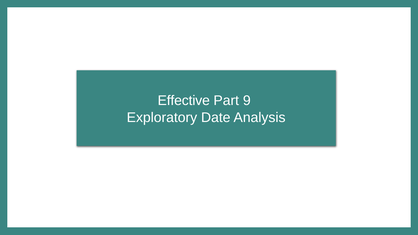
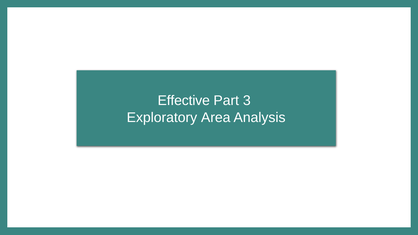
Part 9: 9 -> 3
Date: Date -> Area
